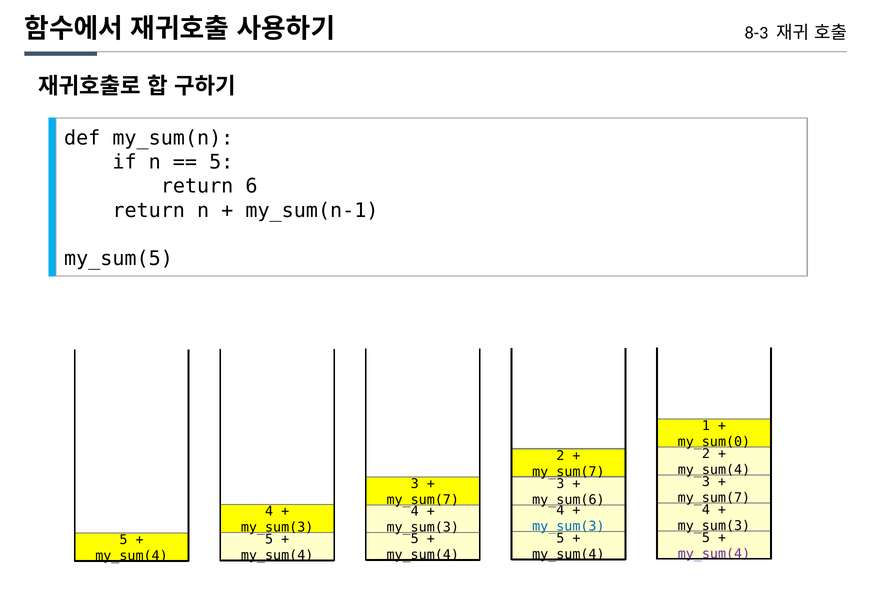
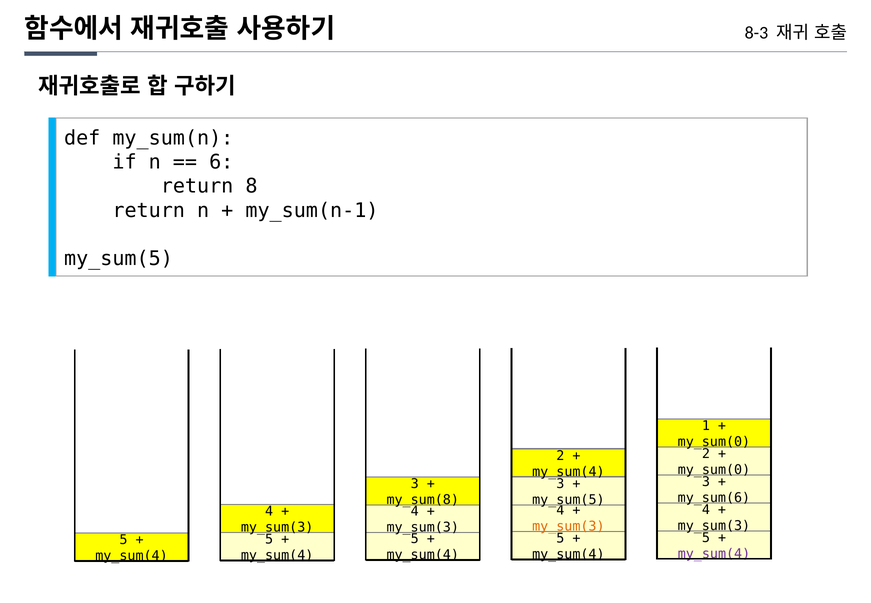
5 at (221, 162): 5 -> 6
6: 6 -> 8
my_sum(4 at (714, 470): my_sum(4 -> my_sum(0
my_sum(7 at (568, 472): my_sum(7 -> my_sum(4
my_sum(7 at (714, 498): my_sum(7 -> my_sum(6
my_sum(7 at (423, 500): my_sum(7 -> my_sum(8
my_sum(6 at (568, 500): my_sum(6 -> my_sum(5
my_sum(3 at (568, 526) colour: blue -> orange
